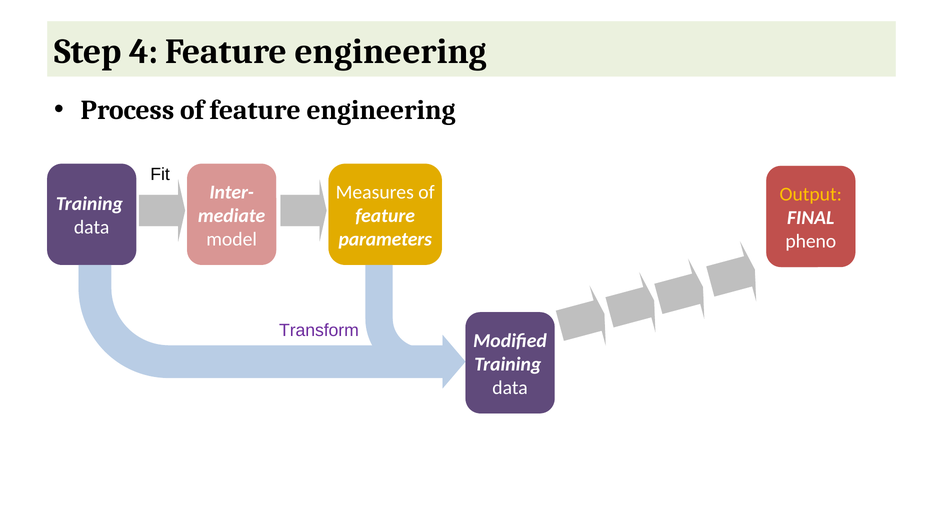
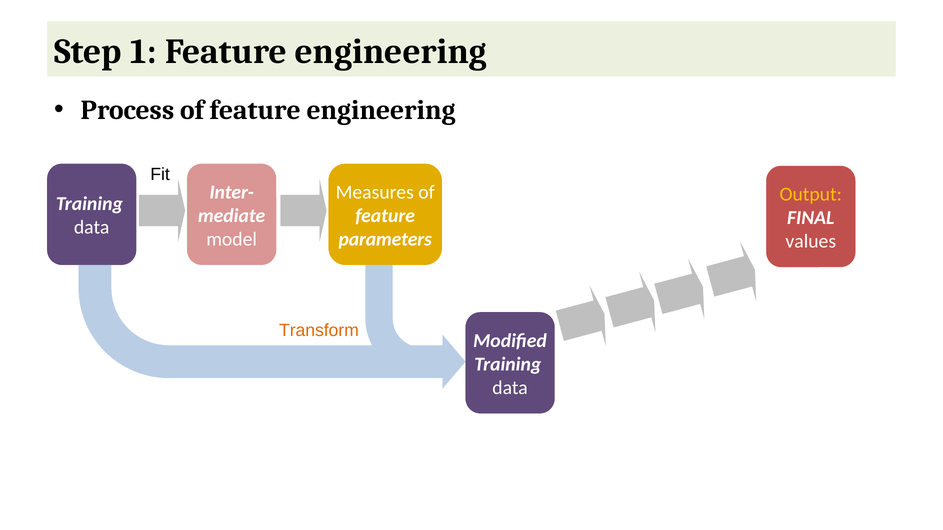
4: 4 -> 1
pheno: pheno -> values
Transform colour: purple -> orange
